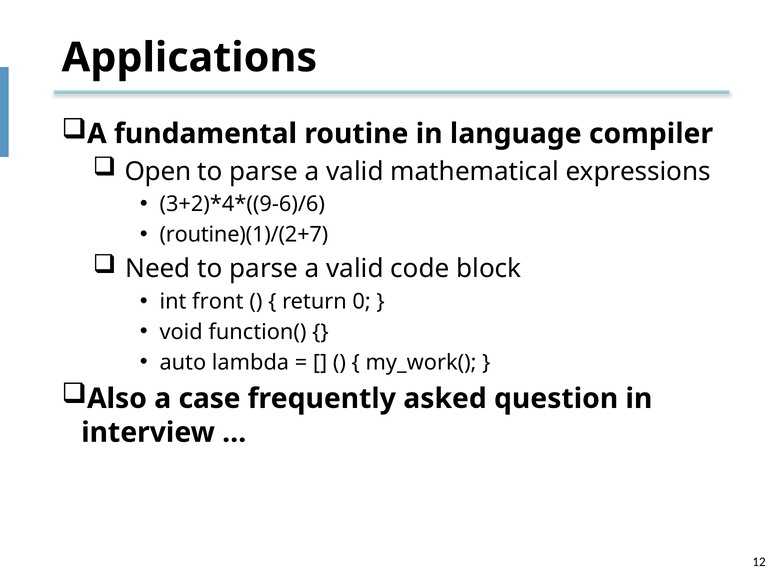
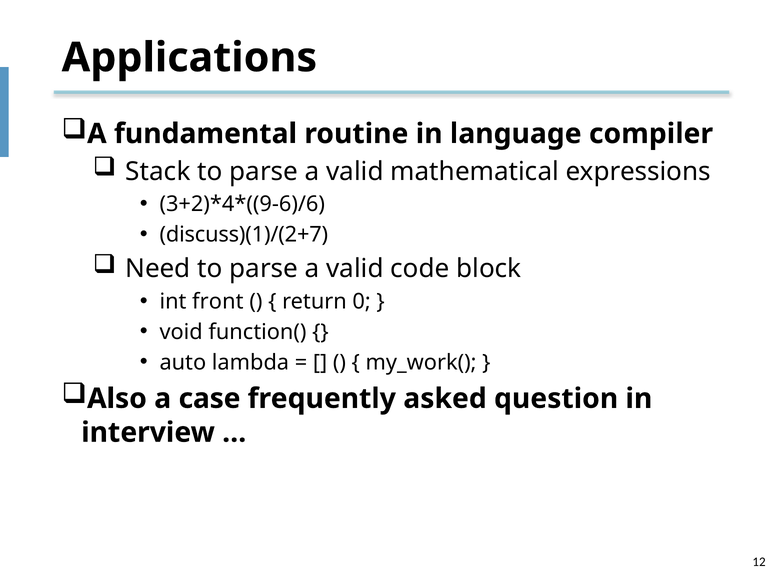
Open: Open -> Stack
routine)(1)/(2+7: routine)(1)/(2+7 -> discuss)(1)/(2+7
